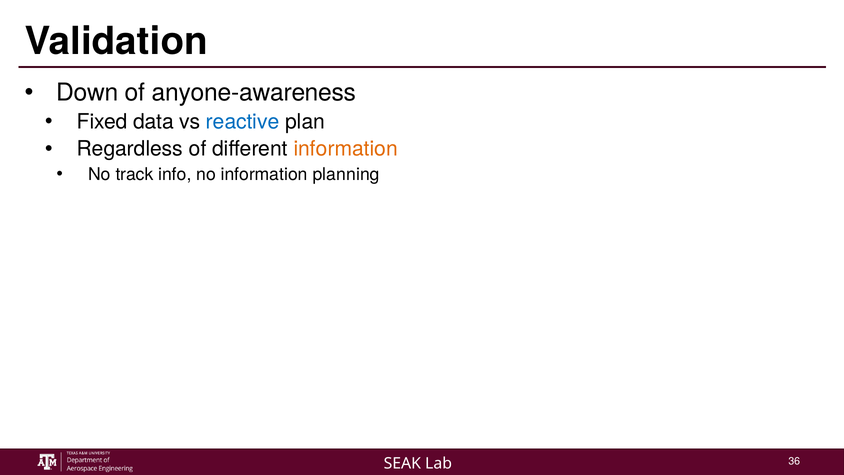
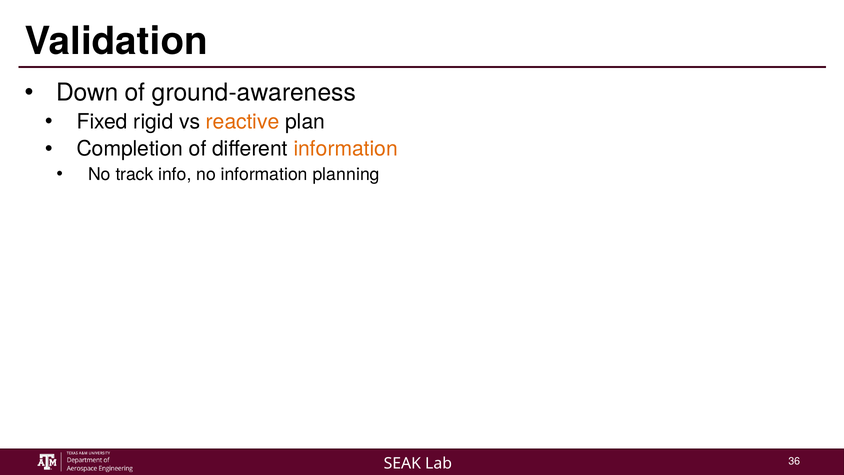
anyone-awareness: anyone-awareness -> ground-awareness
data: data -> rigid
reactive colour: blue -> orange
Regardless: Regardless -> Completion
